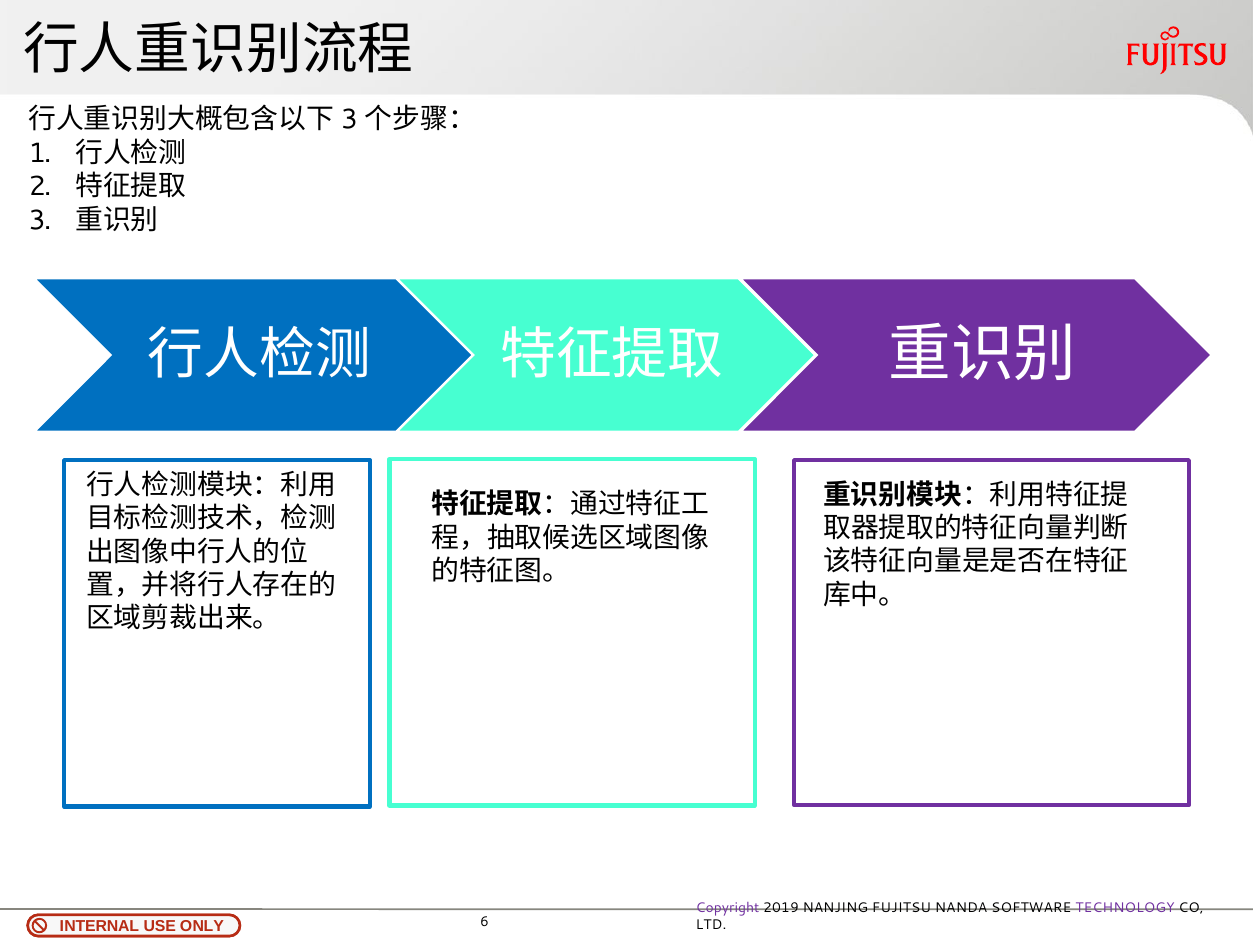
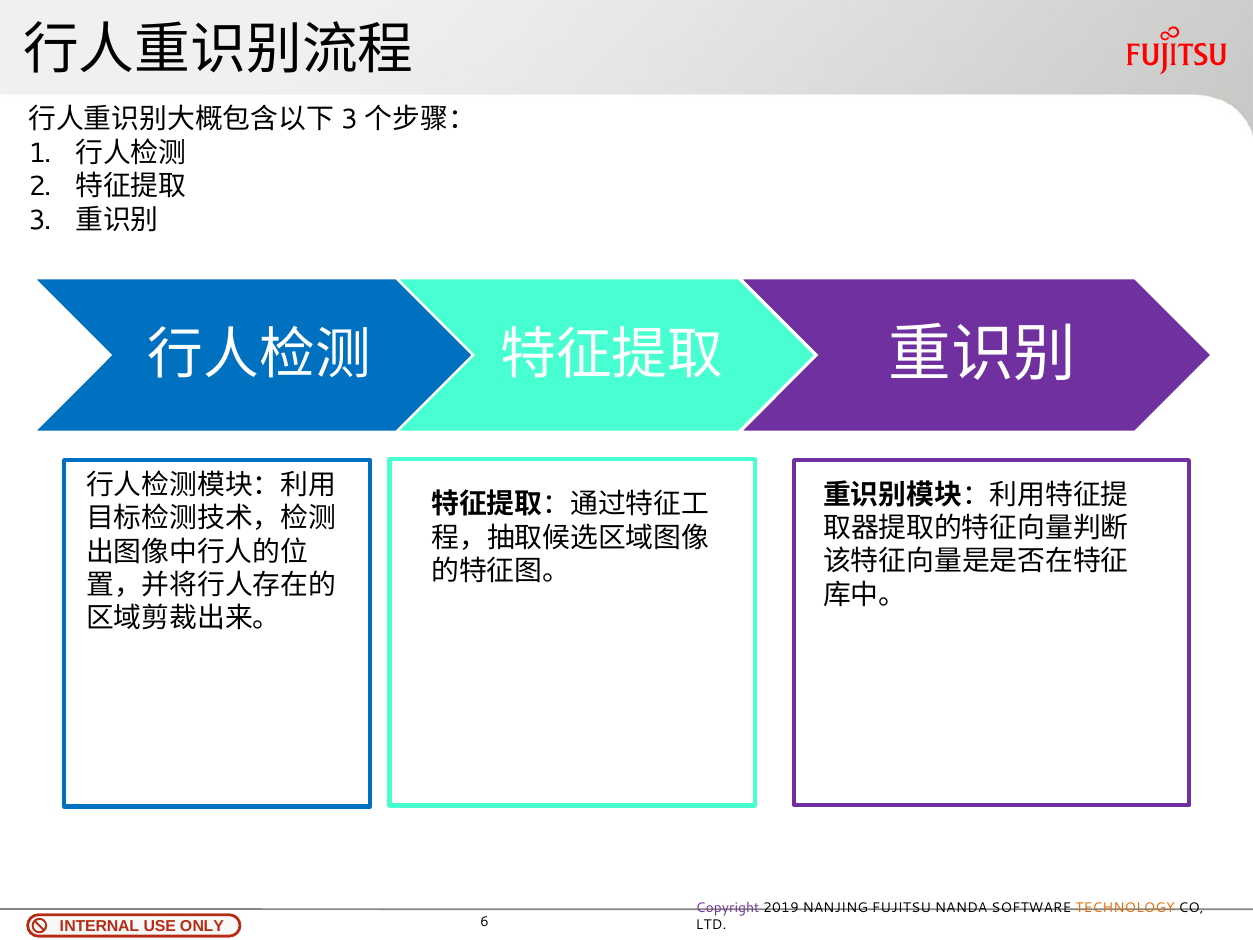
TECHNOLOGY colour: purple -> orange
